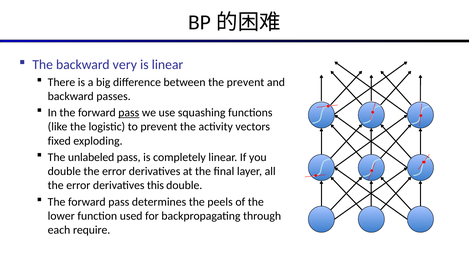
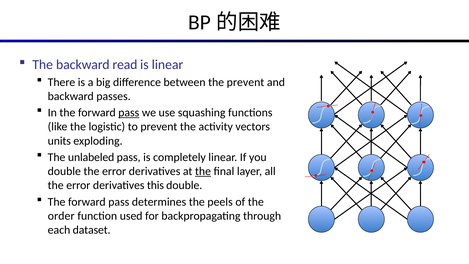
very: very -> read
fixed: fixed -> units
the at (203, 171) underline: none -> present
lower: lower -> order
require: require -> dataset
